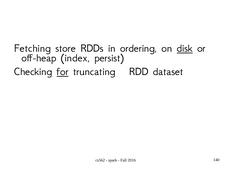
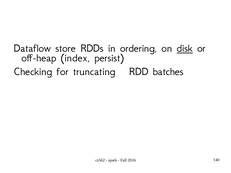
Fetching: Fetching -> Dataflow
for underline: present -> none
dataset: dataset -> batches
